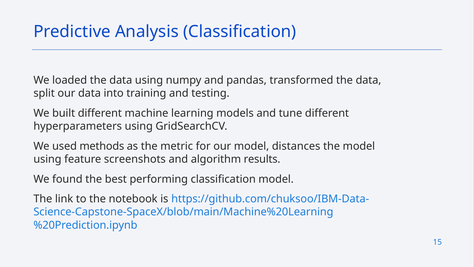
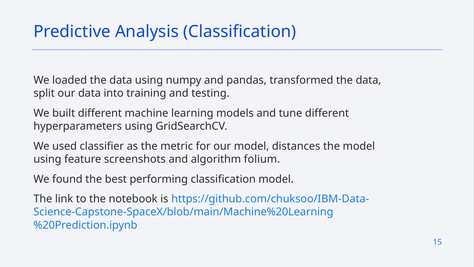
methods: methods -> classifier
results: results -> folium
